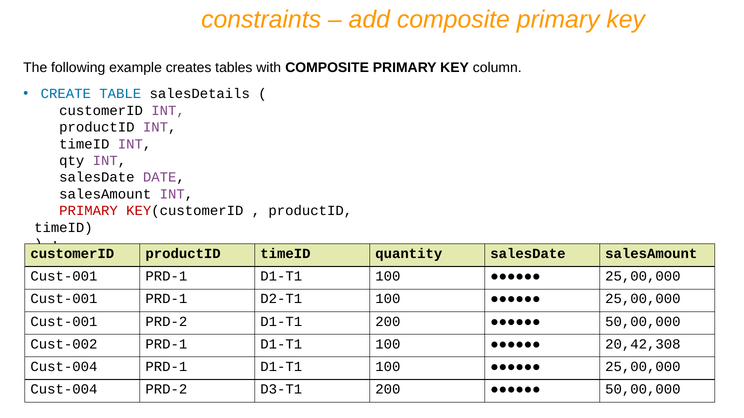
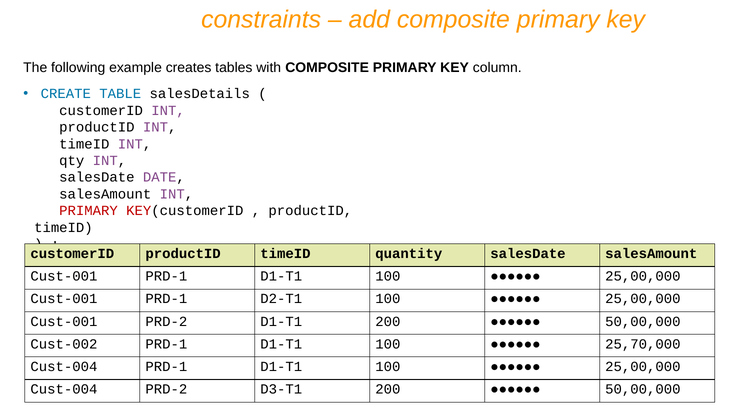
20,42,308: 20,42,308 -> 25,70,000
